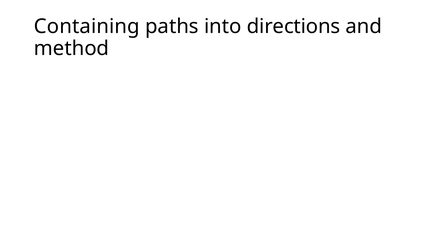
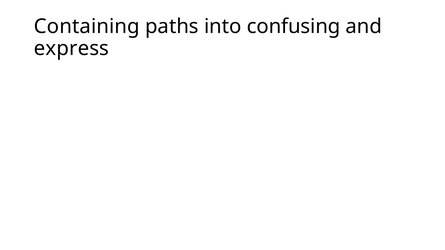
directions: directions -> confusing
method: method -> express
